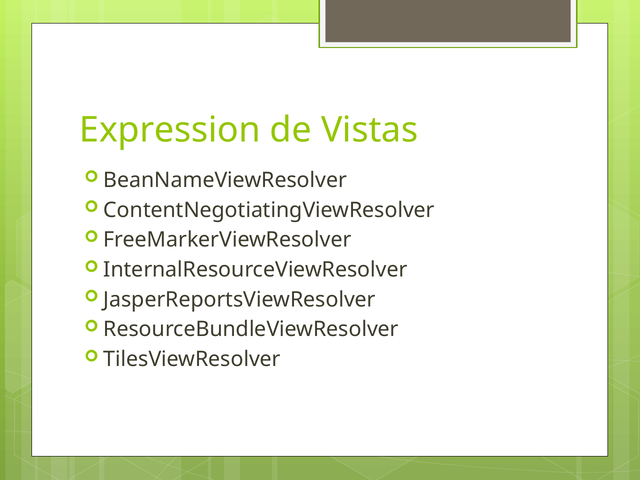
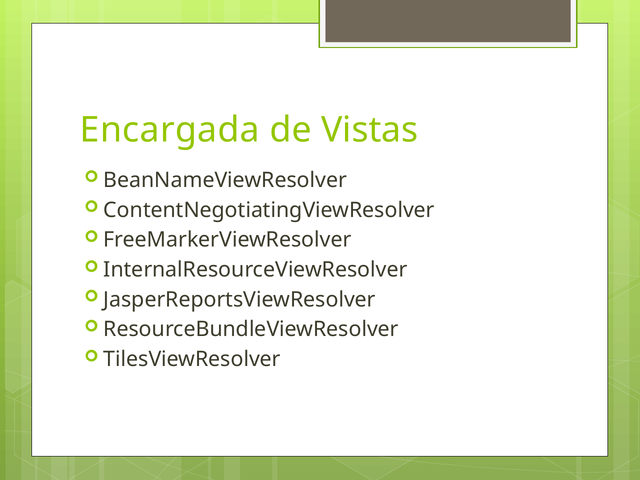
Expression: Expression -> Encargada
